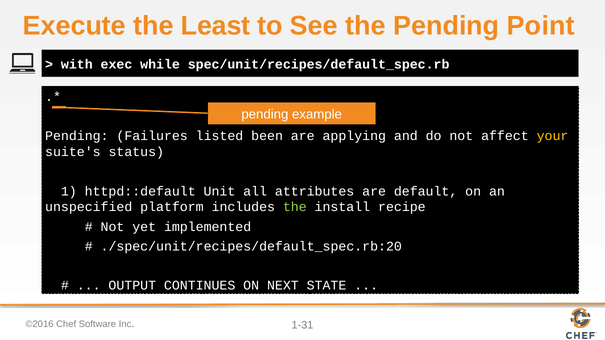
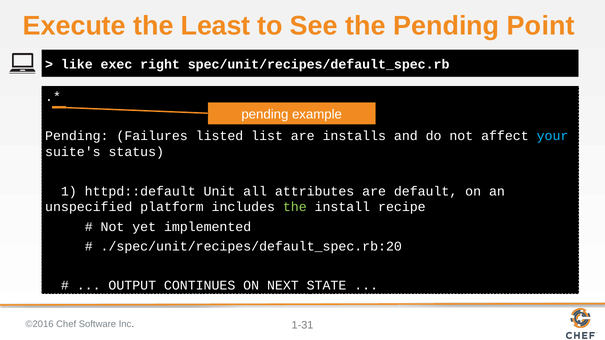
with: with -> like
while: while -> right
been: been -> list
applying: applying -> installs
your colour: yellow -> light blue
